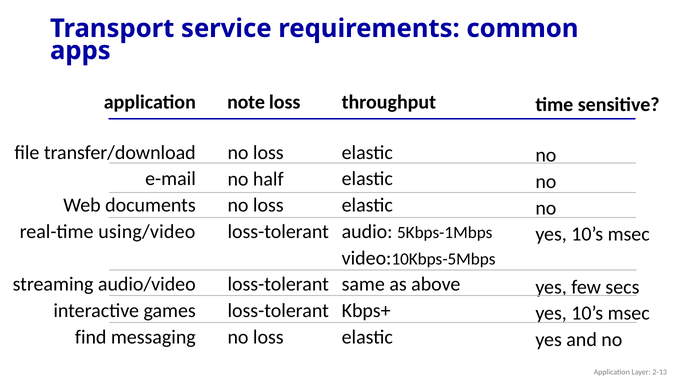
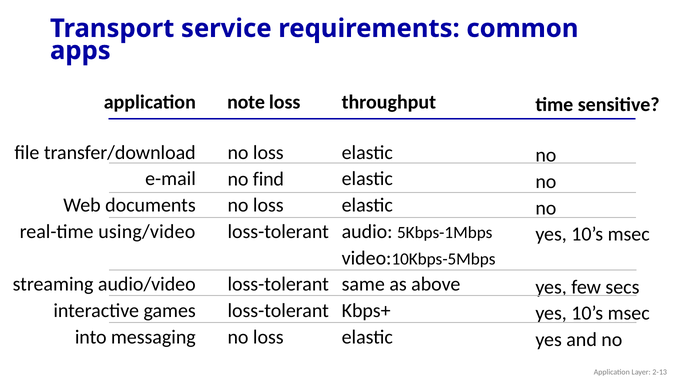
half: half -> find
find: find -> into
